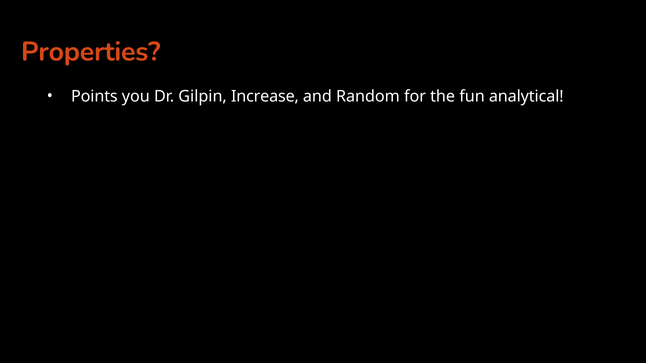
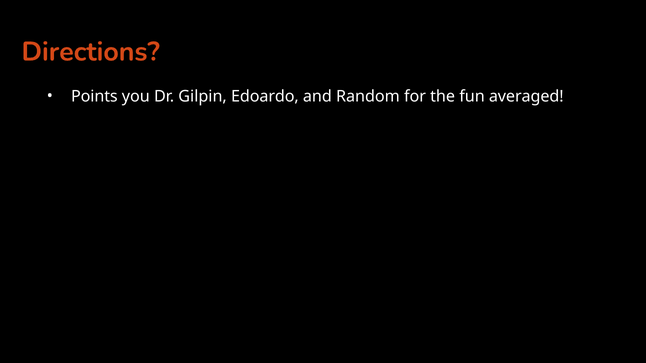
Properties: Properties -> Directions
Increase: Increase -> Edoardo
analytical: analytical -> averaged
